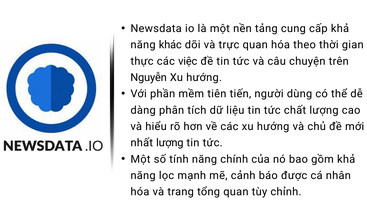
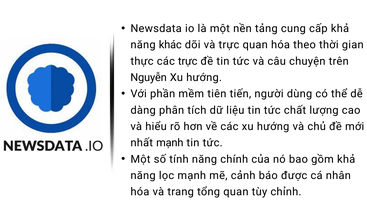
các việc: việc -> trực
nhất lượng: lượng -> mạnh
